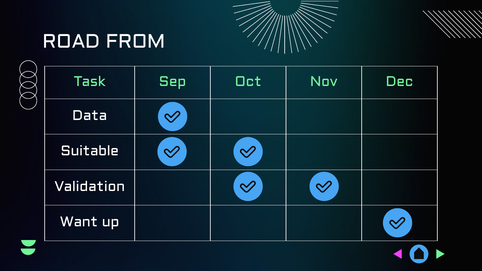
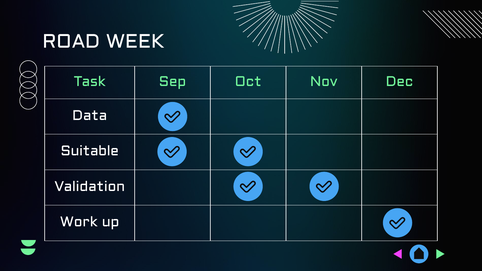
FROM: FROM -> WEEK
Want: Want -> Work
